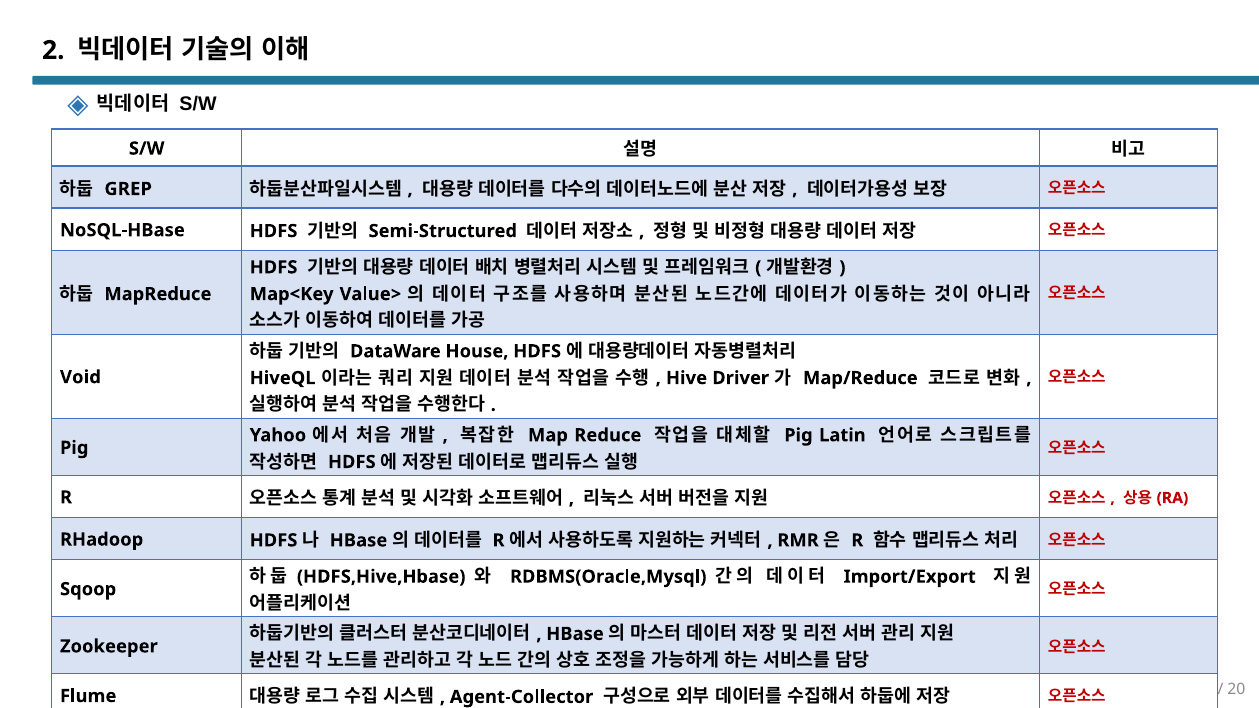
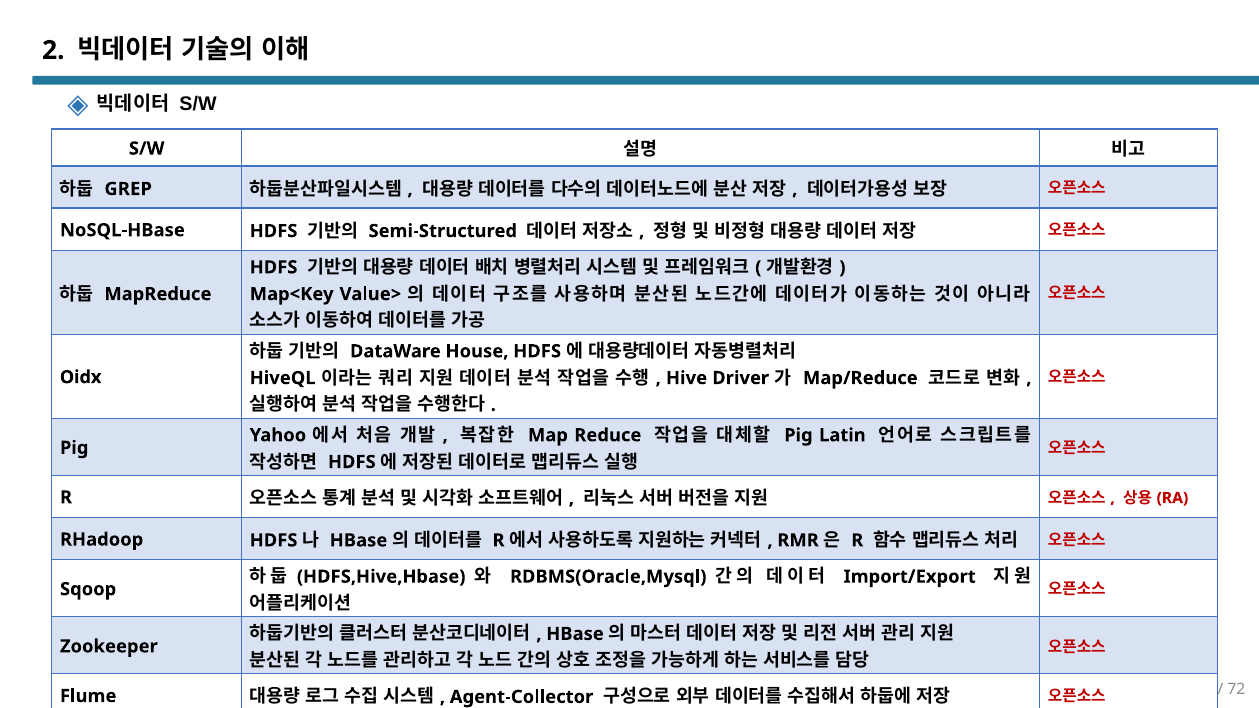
Void: Void -> Oidx
20: 20 -> 72
